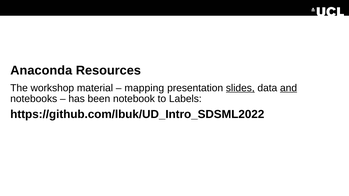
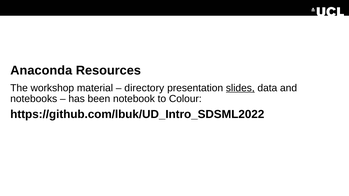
mapping: mapping -> directory
and underline: present -> none
Labels: Labels -> Colour
